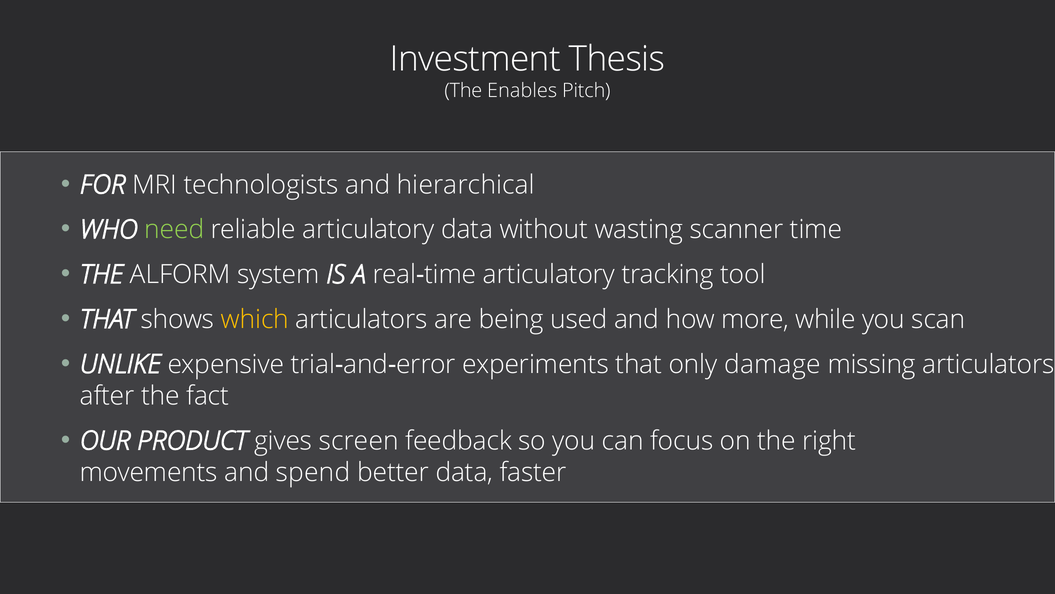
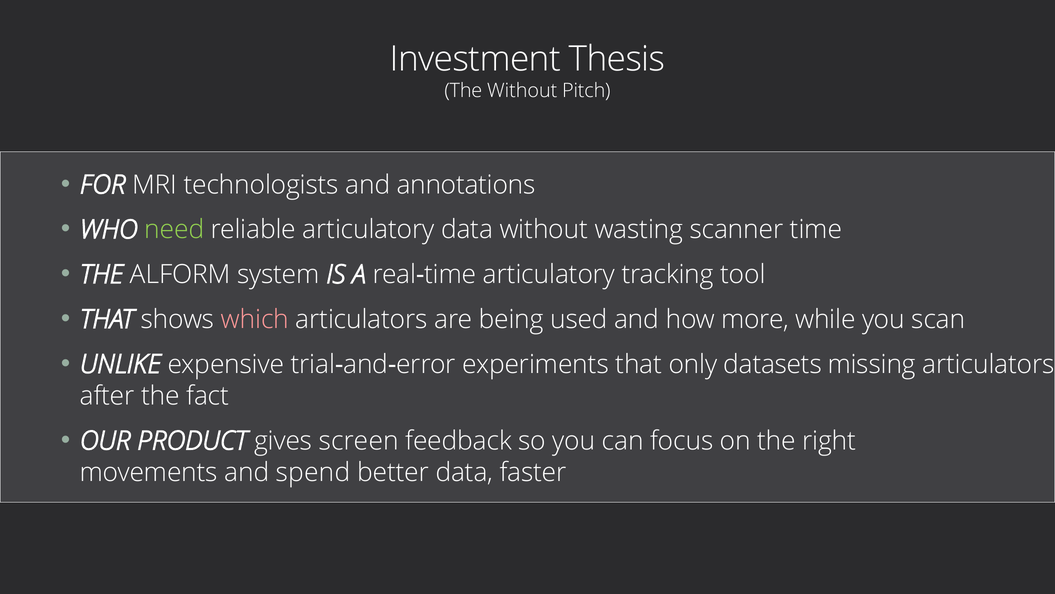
The Enables: Enables -> Without
hierarchical: hierarchical -> annotations
which colour: yellow -> pink
damage: damage -> datasets
